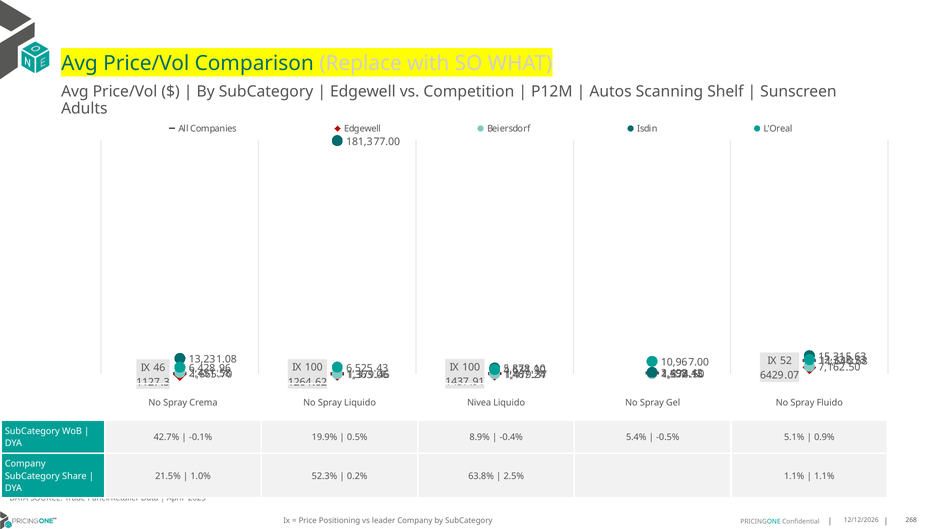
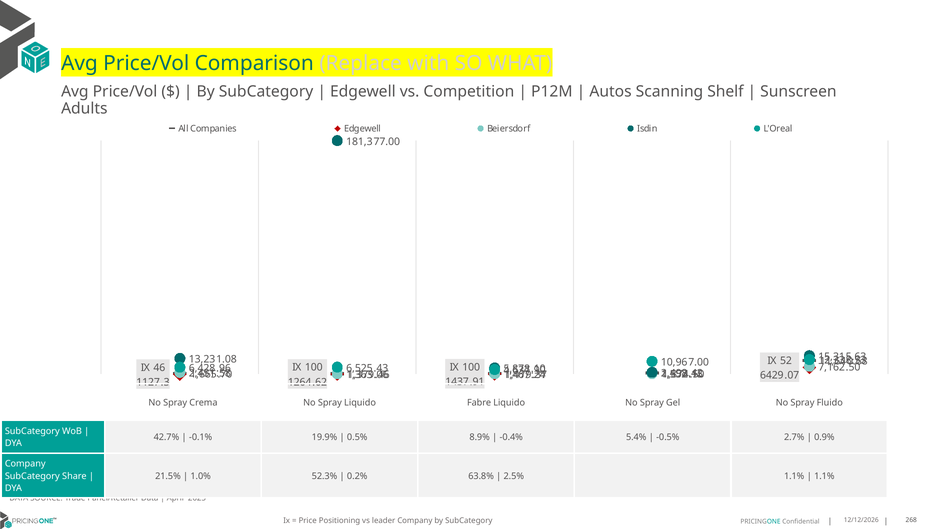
Nivea: Nivea -> Fabre
5.1%: 5.1% -> 2.7%
